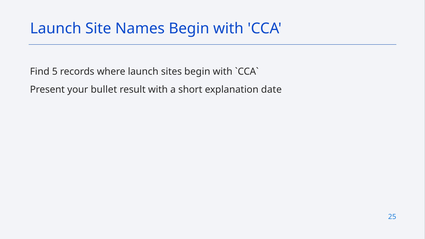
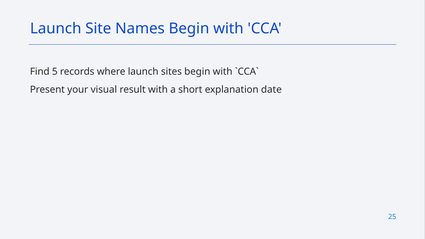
bullet: bullet -> visual
